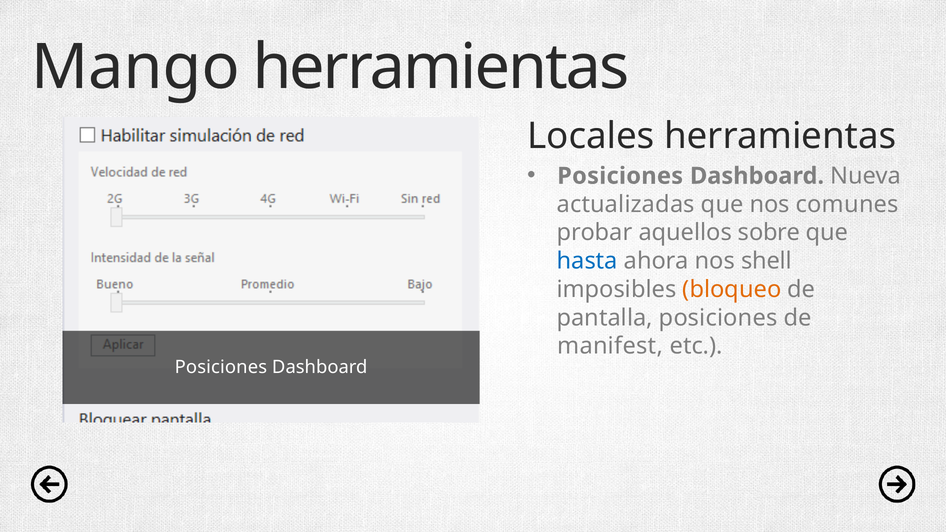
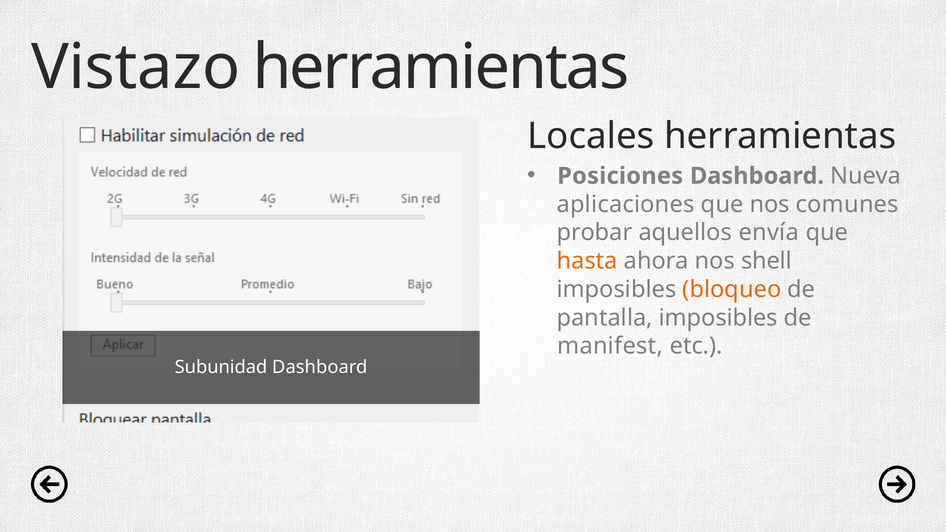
Mango: Mango -> Vistazo
actualizadas: actualizadas -> aplicaciones
sobre: sobre -> envía
hasta colour: blue -> orange
pantalla posiciones: posiciones -> imposibles
Posiciones at (221, 367): Posiciones -> Subunidad
